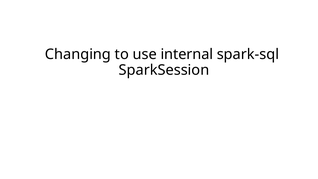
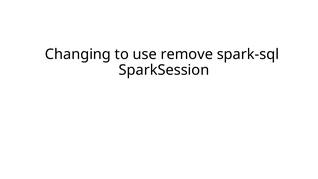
internal: internal -> remove
